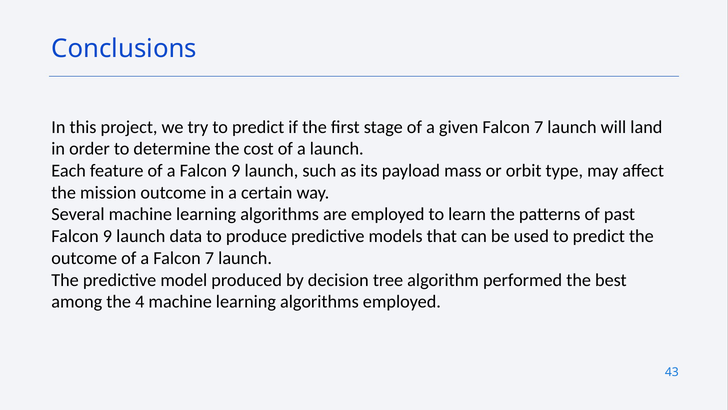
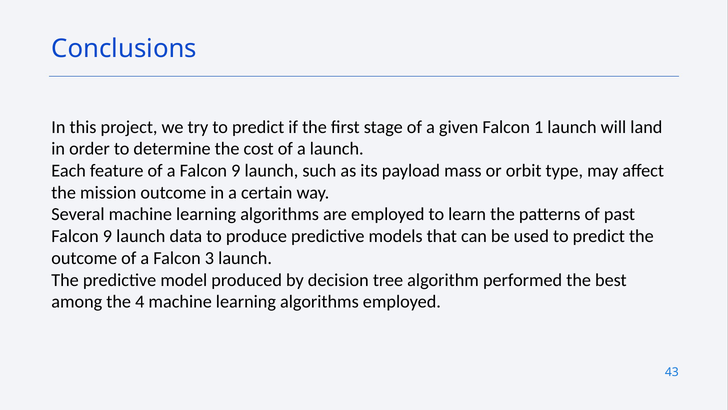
given Falcon 7: 7 -> 1
a Falcon 7: 7 -> 3
